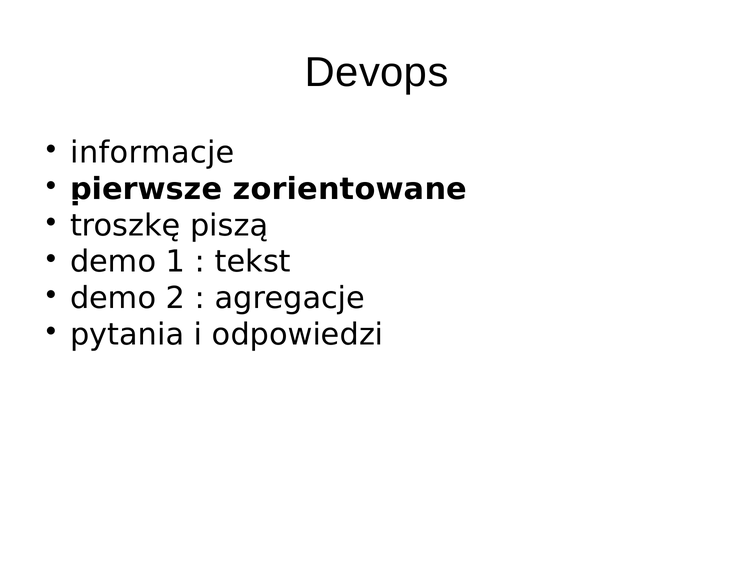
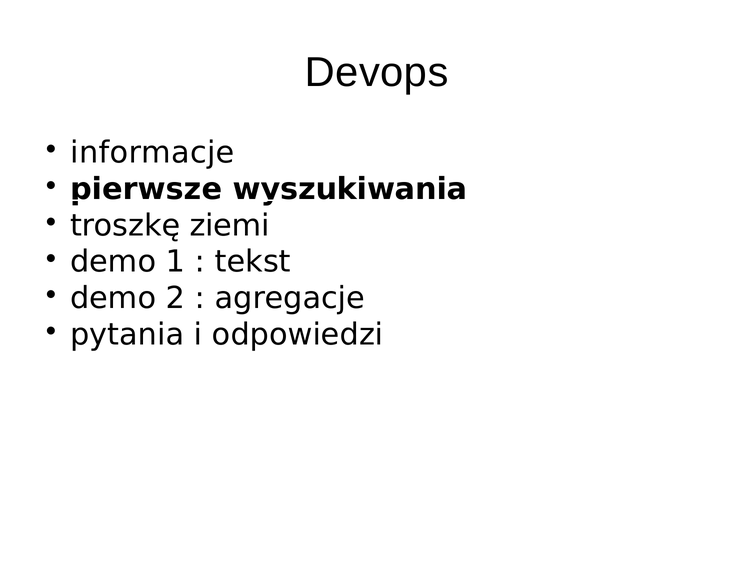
zorientowane: zorientowane -> wyszukiwania
piszą: piszą -> ziemi
